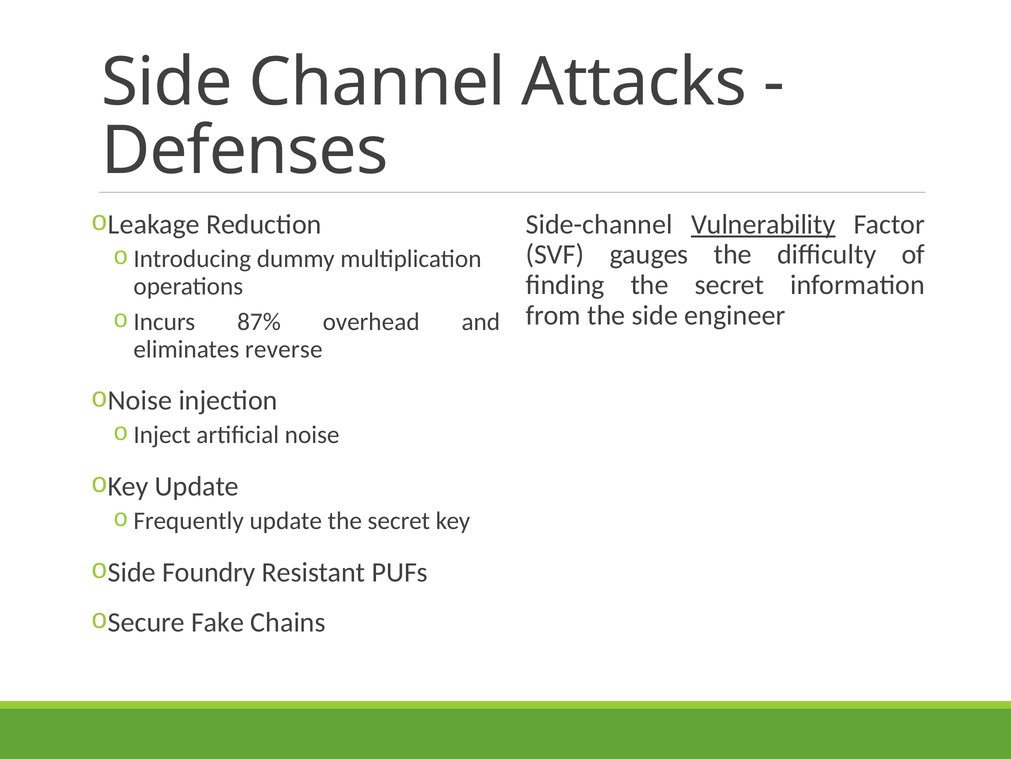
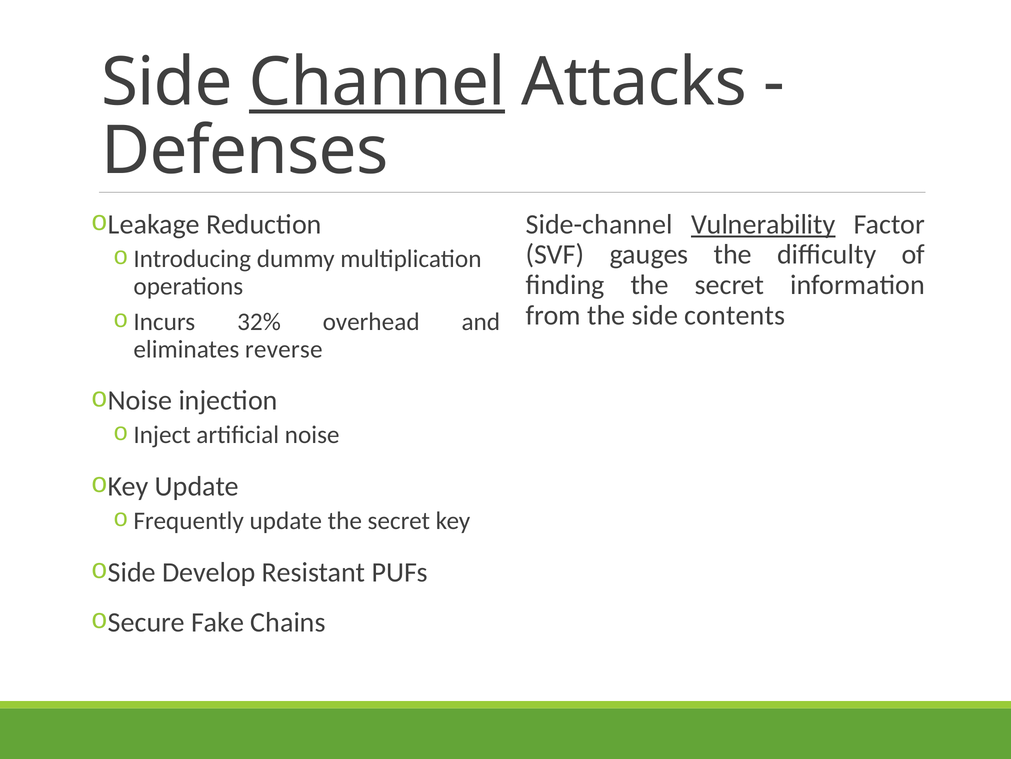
Channel underline: none -> present
engineer: engineer -> contents
87%: 87% -> 32%
Foundry: Foundry -> Develop
